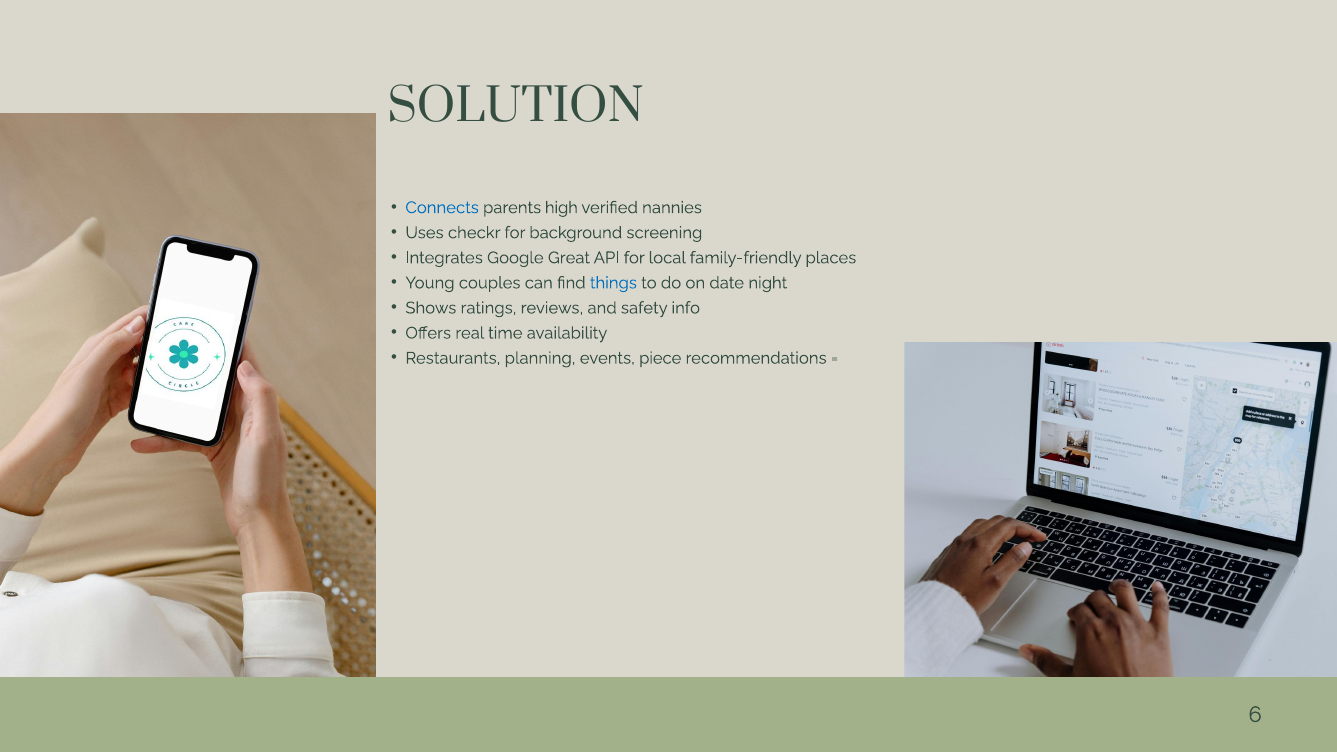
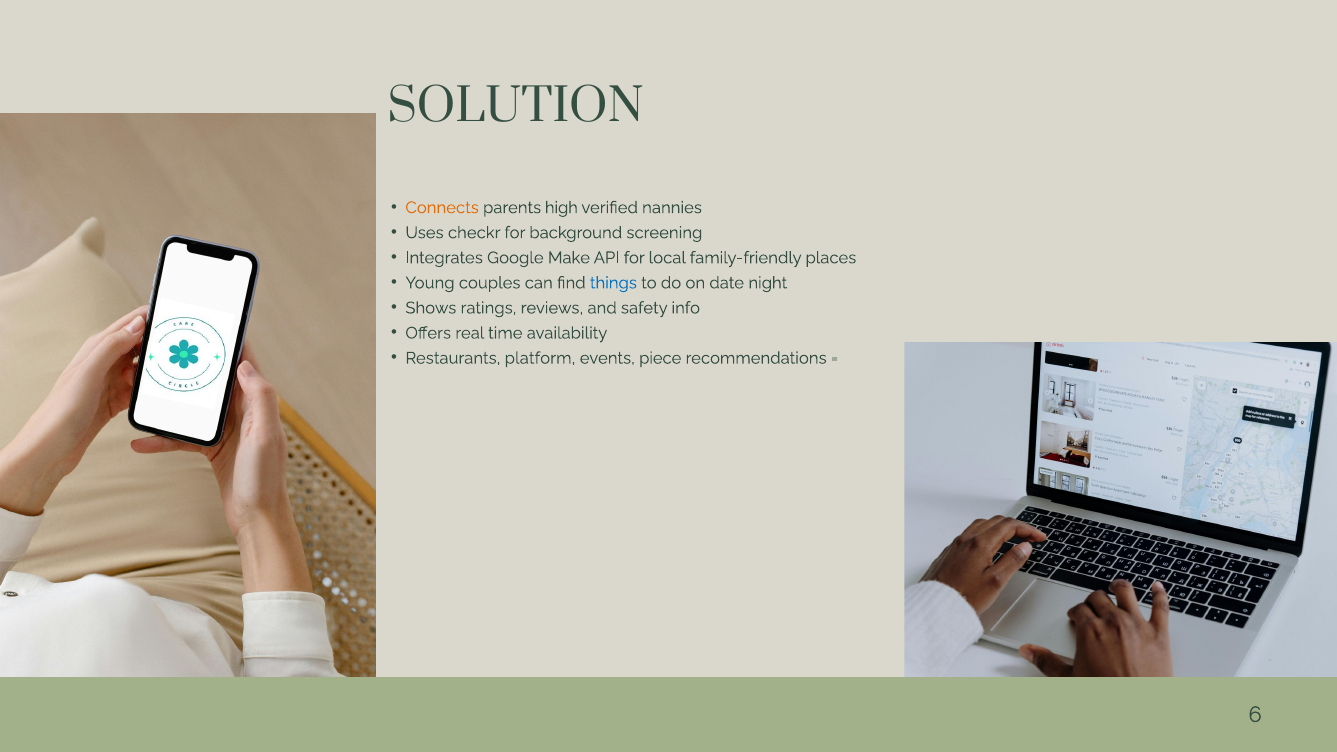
Connects colour: blue -> orange
Great: Great -> Make
planning: planning -> platform
